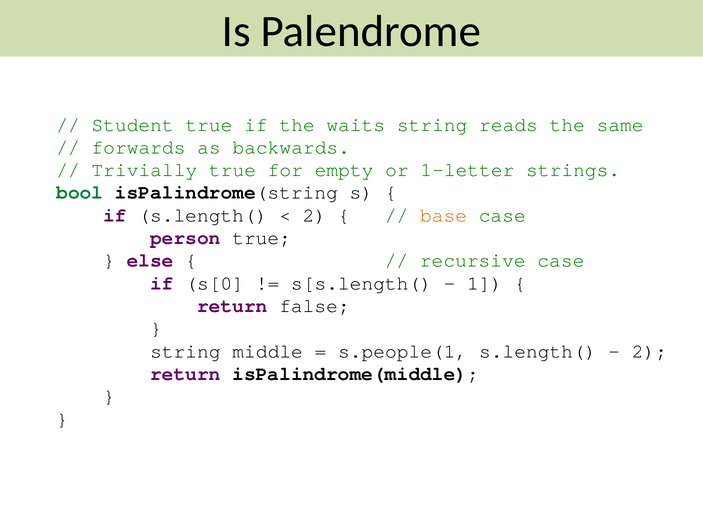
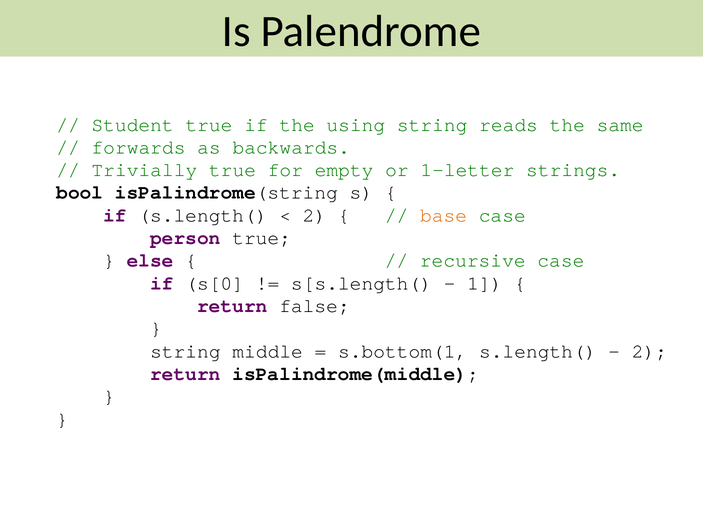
waits: waits -> using
bool colour: green -> black
s.people(1: s.people(1 -> s.bottom(1
